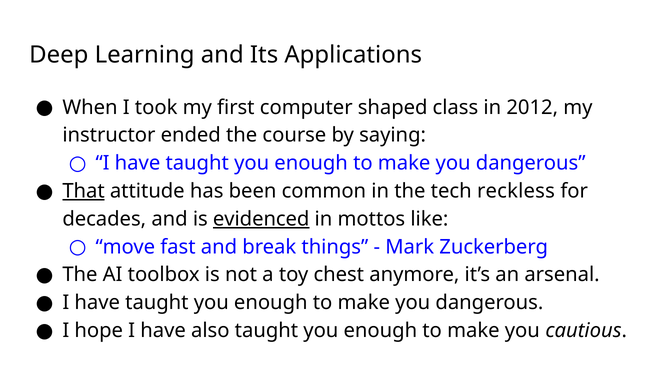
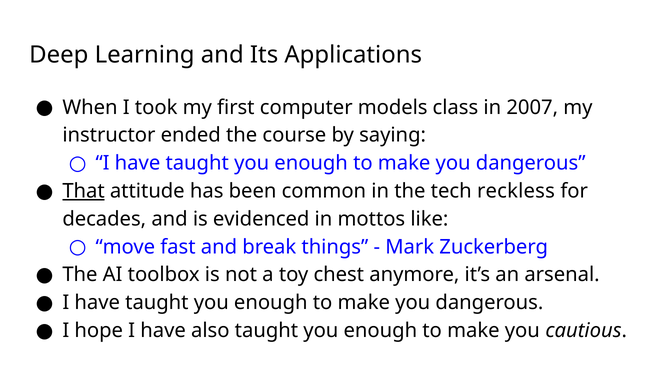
shaped: shaped -> models
2012: 2012 -> 2007
evidenced underline: present -> none
